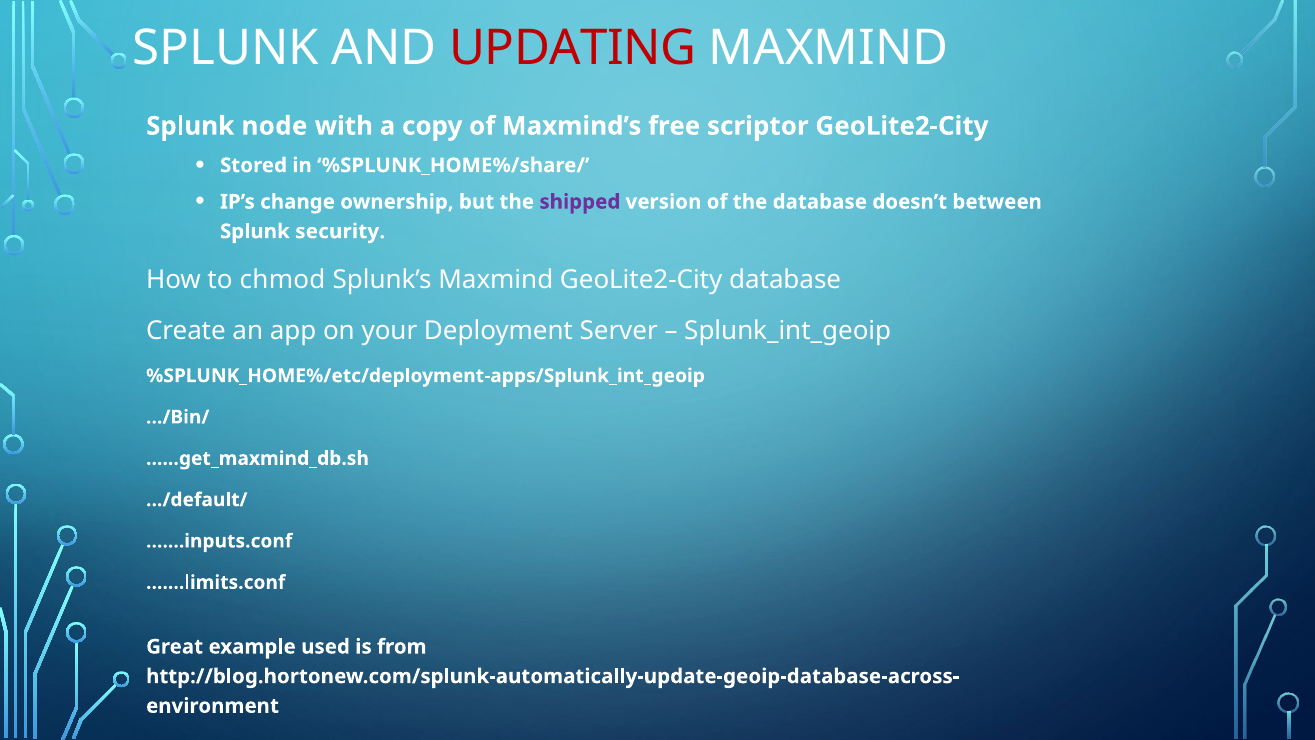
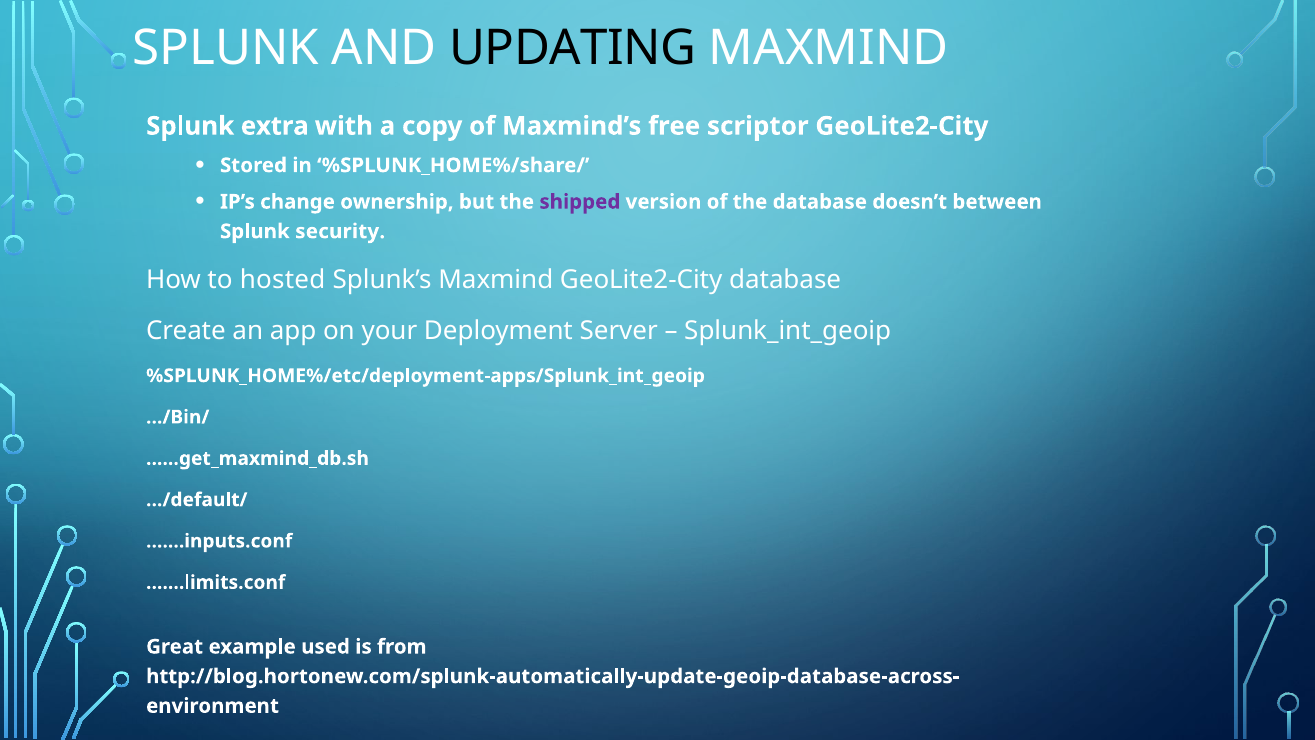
UPDATING colour: red -> black
node: node -> extra
chmod: chmod -> hosted
